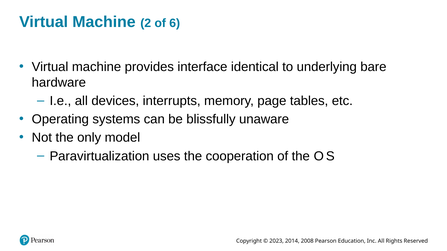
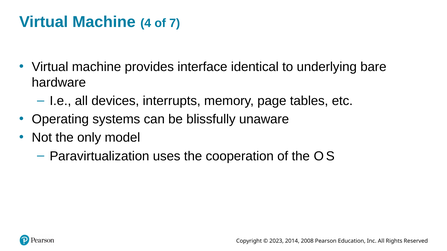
2: 2 -> 4
6: 6 -> 7
